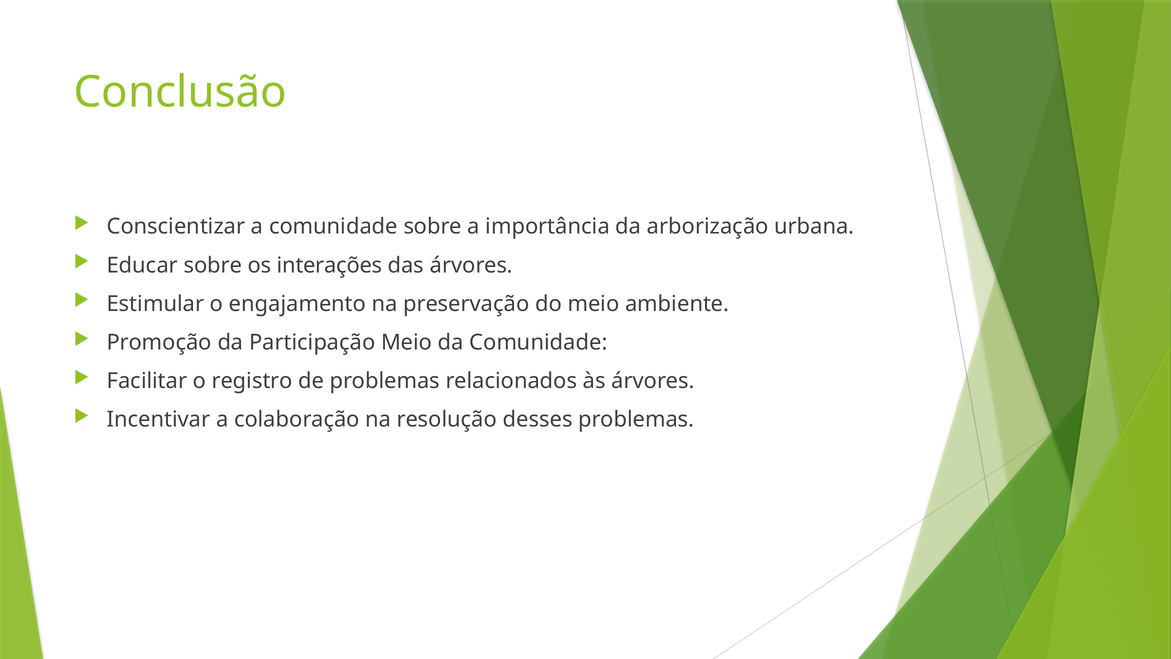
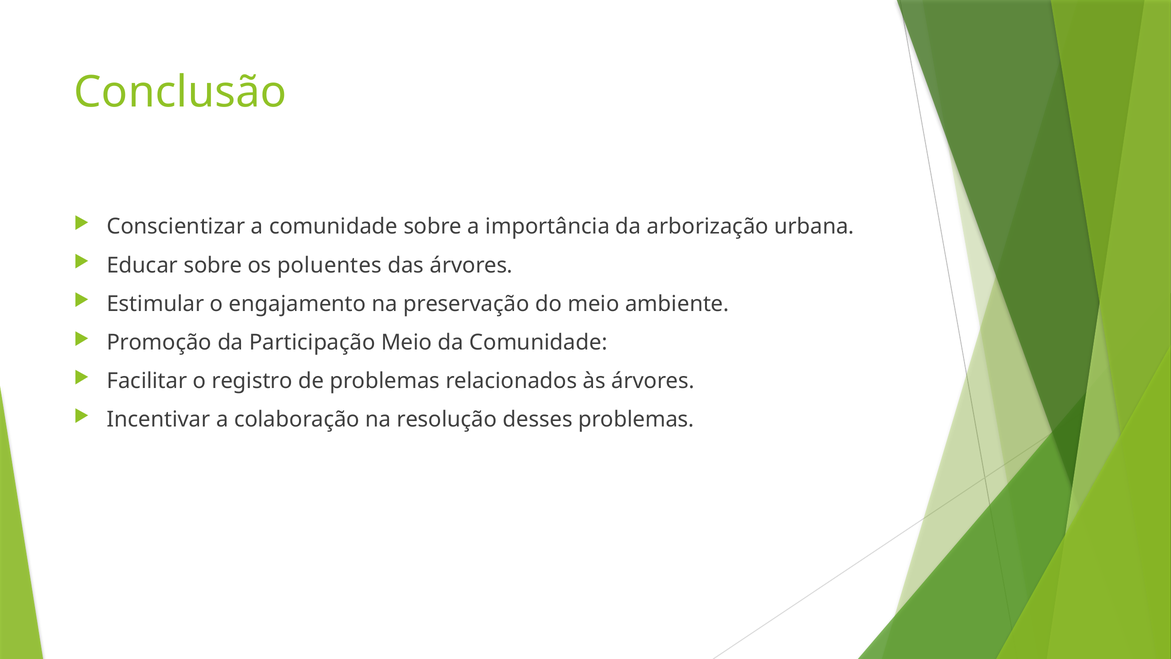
interações: interações -> poluentes
